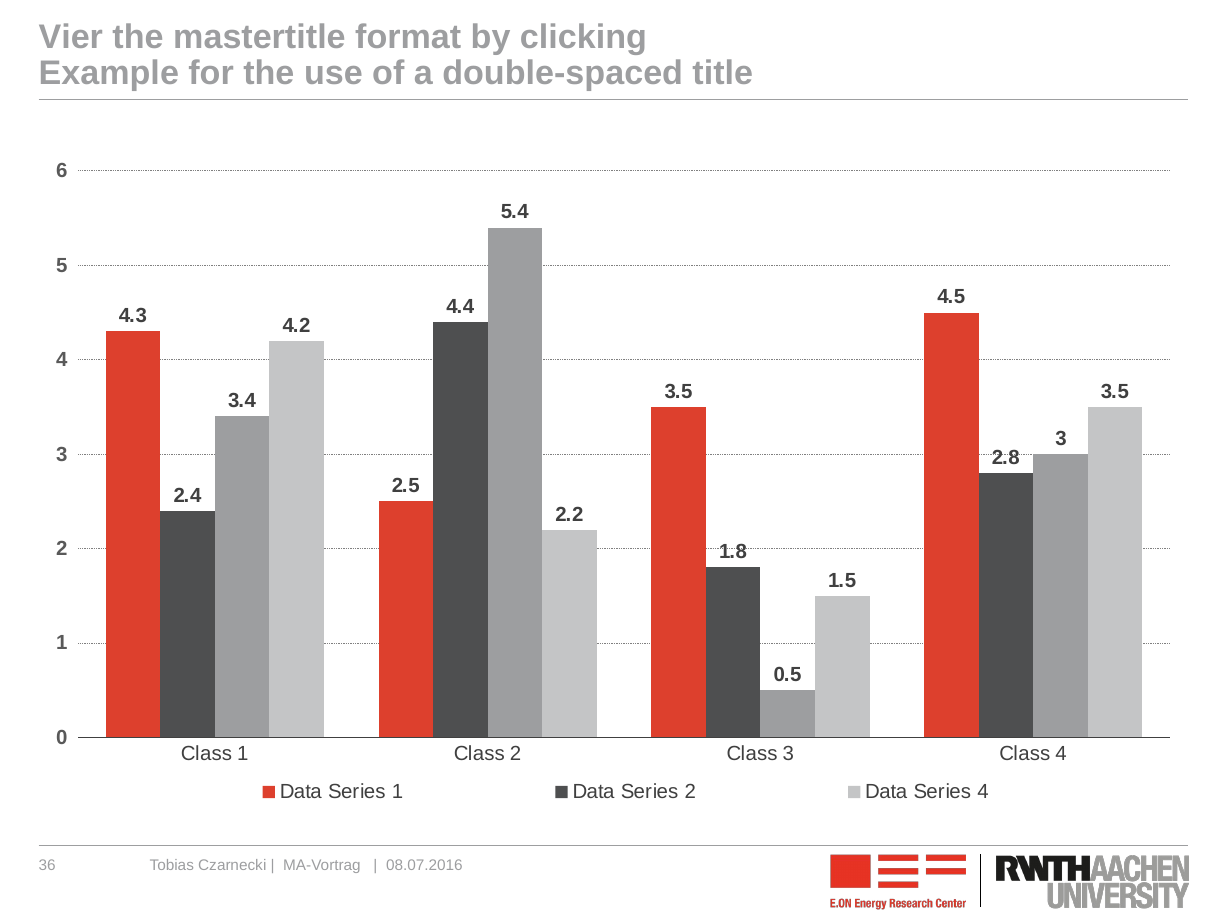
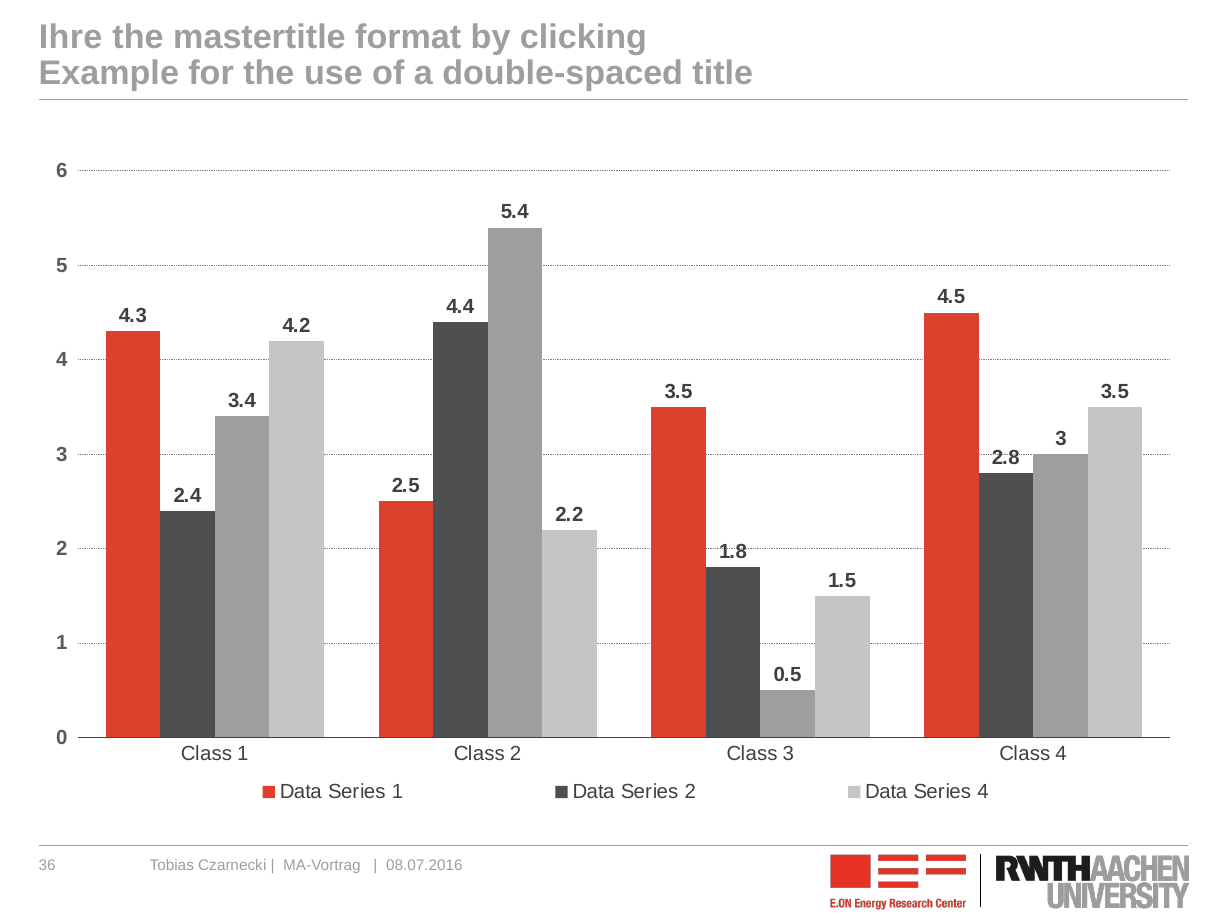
Vier: Vier -> Ihre
